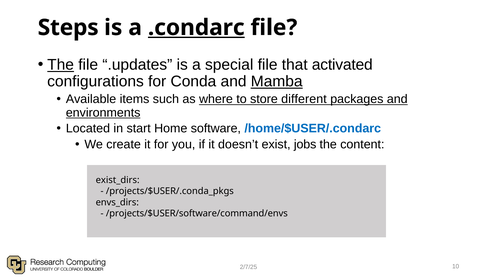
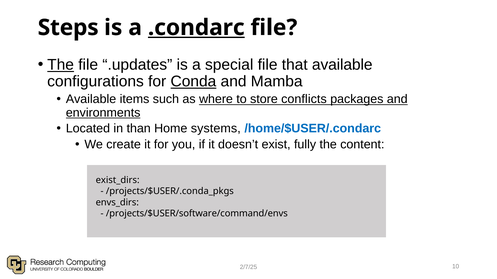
that activated: activated -> available
Conda underline: none -> present
Mamba underline: present -> none
different: different -> conflicts
start: start -> than
software: software -> systems
jobs: jobs -> fully
